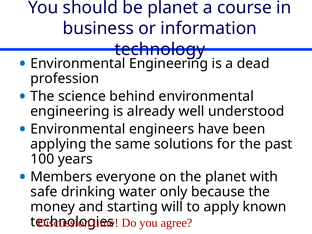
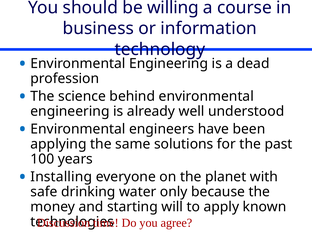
be planet: planet -> willing
Members: Members -> Installing
